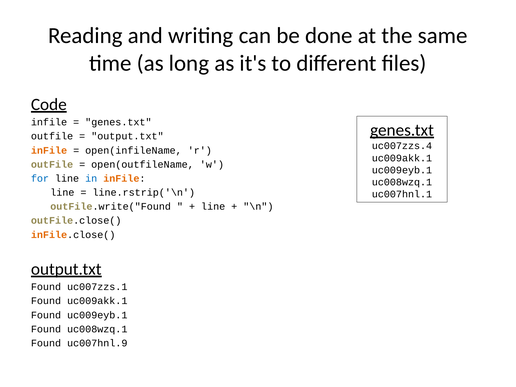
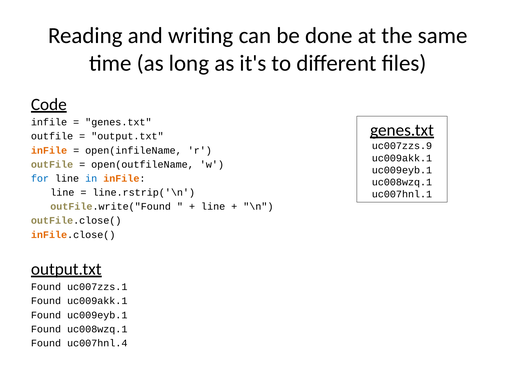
uc007zzs.4: uc007zzs.4 -> uc007zzs.9
uc007hnl.9: uc007hnl.9 -> uc007hnl.4
